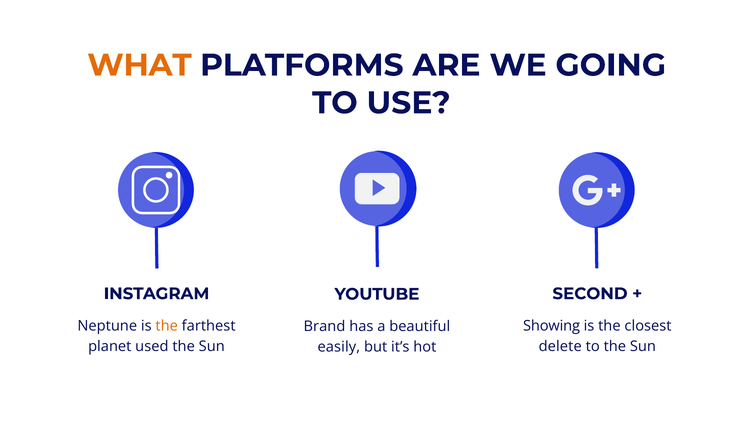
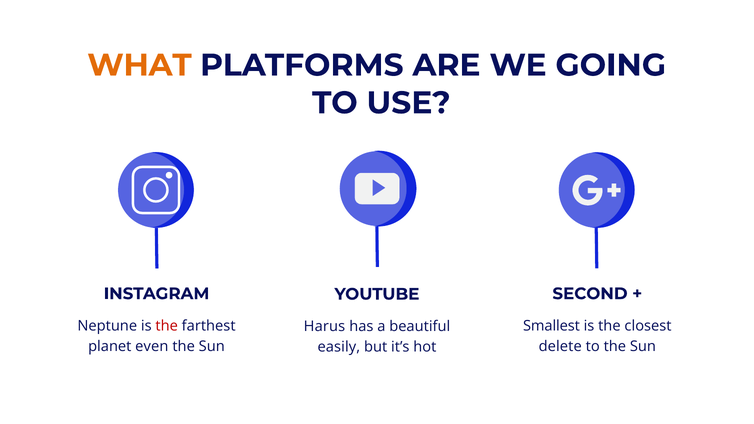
the at (167, 326) colour: orange -> red
Showing: Showing -> Smallest
Brand: Brand -> Harus
used: used -> even
